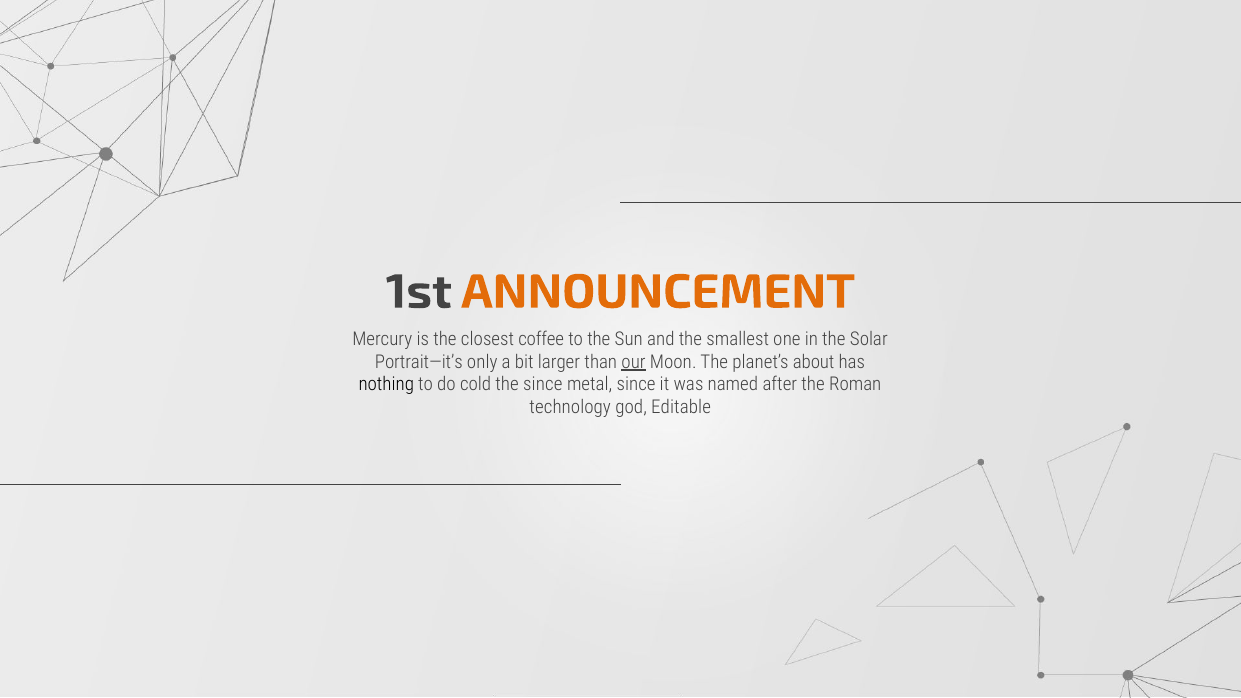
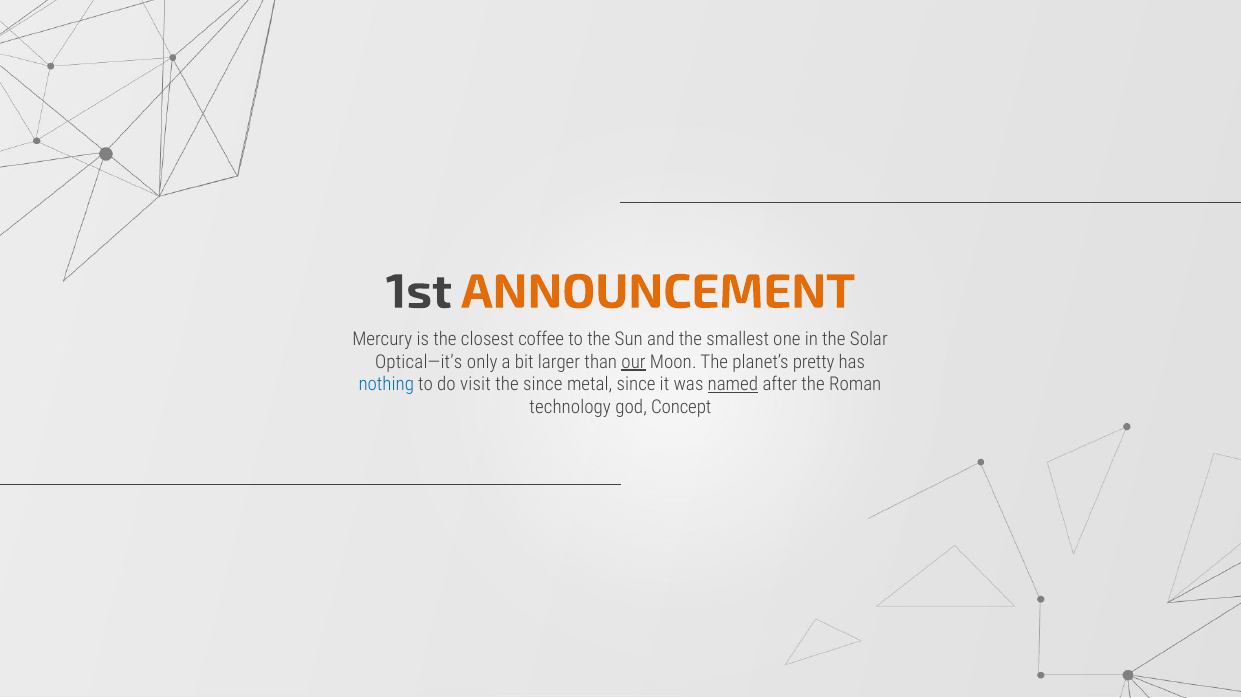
Portrait—it’s: Portrait—it’s -> Optical—it’s
about: about -> pretty
nothing colour: black -> blue
cold: cold -> visit
named underline: none -> present
Editable: Editable -> Concept
